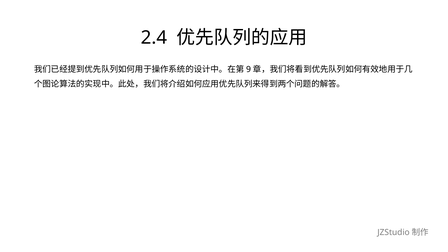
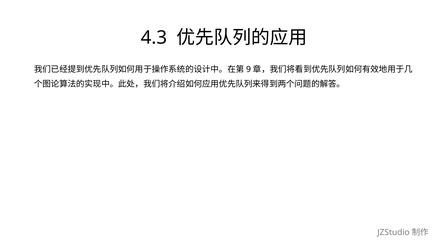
2.4: 2.4 -> 4.3
